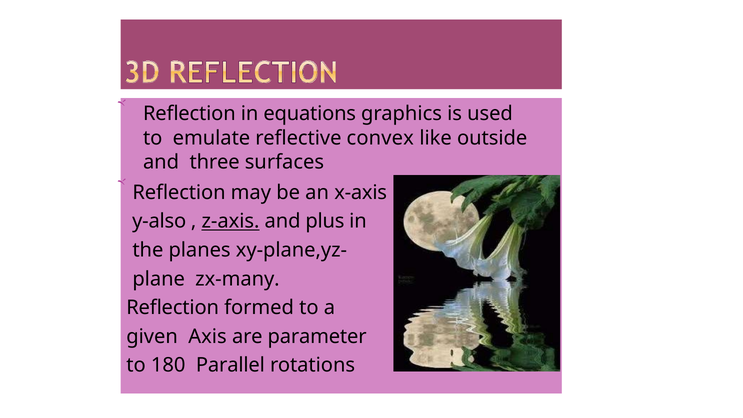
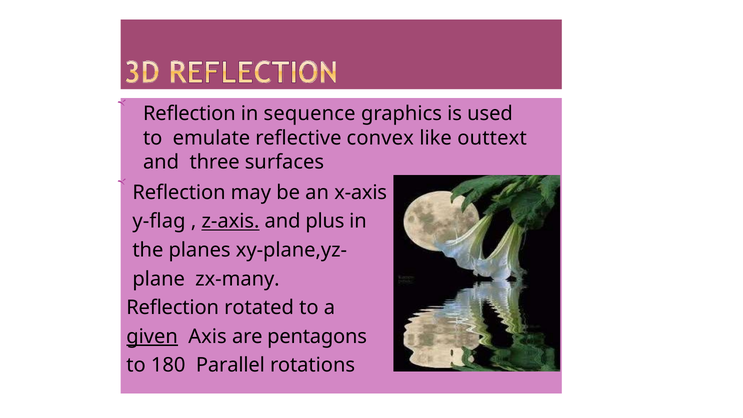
equations: equations -> sequence
outside: outside -> outtext
y-also: y-also -> y-flag
formed: formed -> rotated
given underline: none -> present
parameter: parameter -> pentagons
